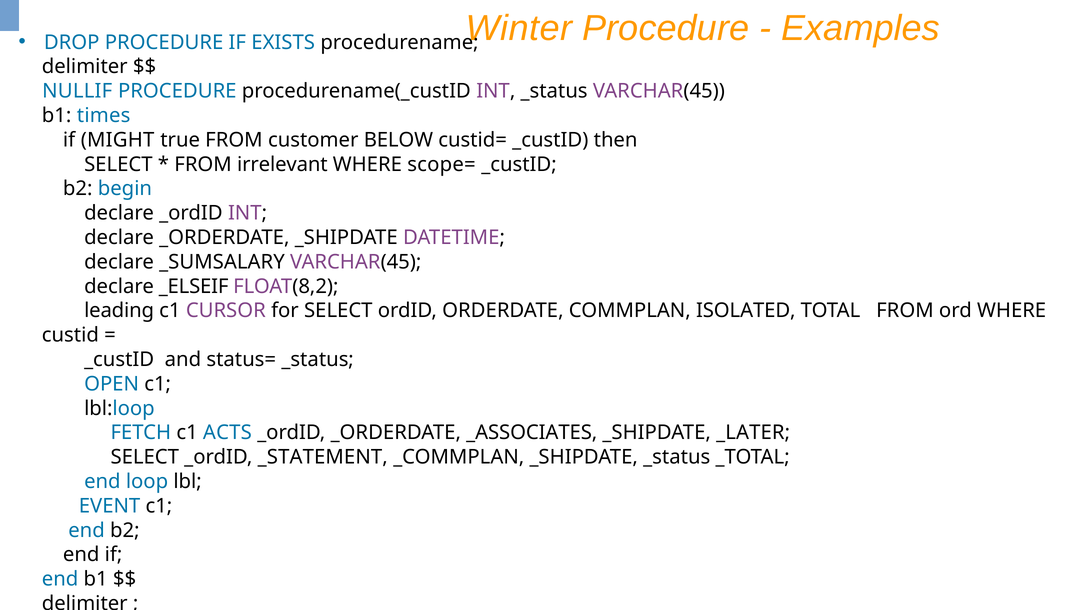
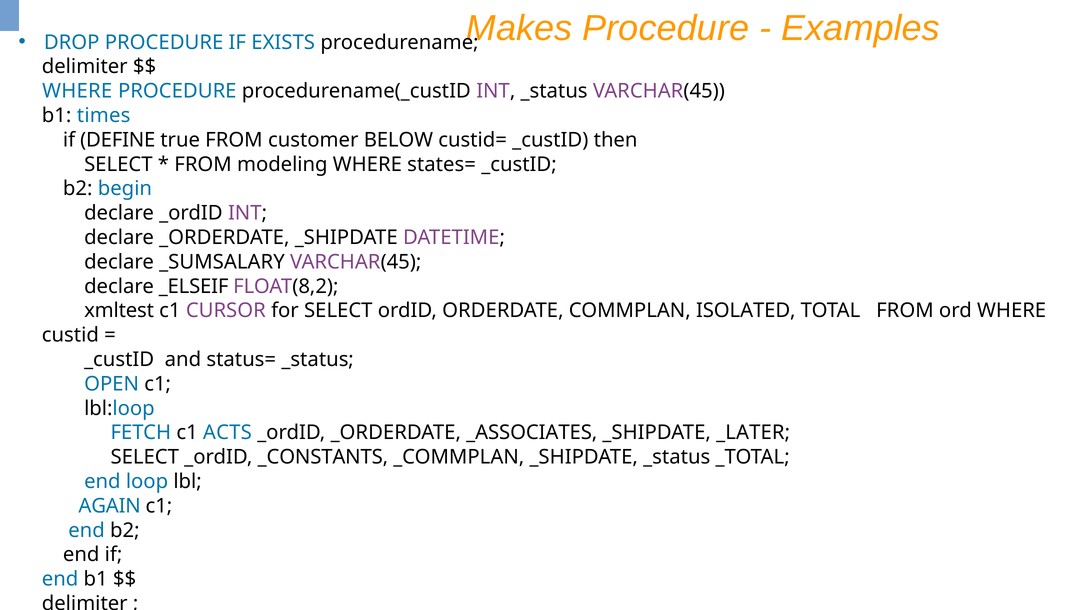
Winter: Winter -> Makes
NULLIF at (77, 91): NULLIF -> WHERE
MIGHT: MIGHT -> DEFINE
irrelevant: irrelevant -> modeling
scope=: scope= -> states=
leading: leading -> xmltest
_STATEMENT: _STATEMENT -> _CONSTANTS
EVENT: EVENT -> AGAIN
